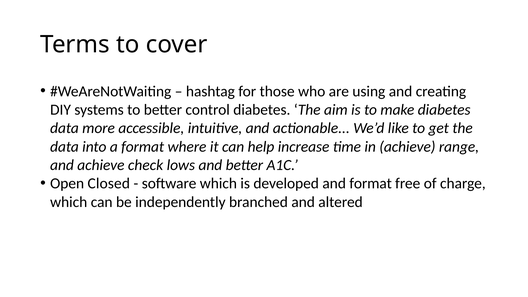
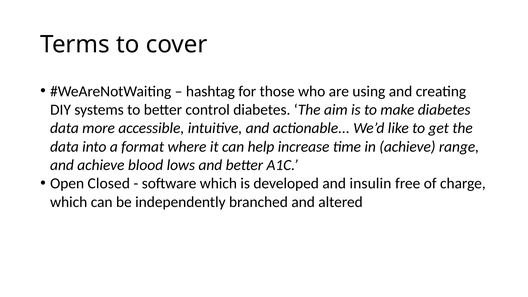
check: check -> blood
and format: format -> insulin
